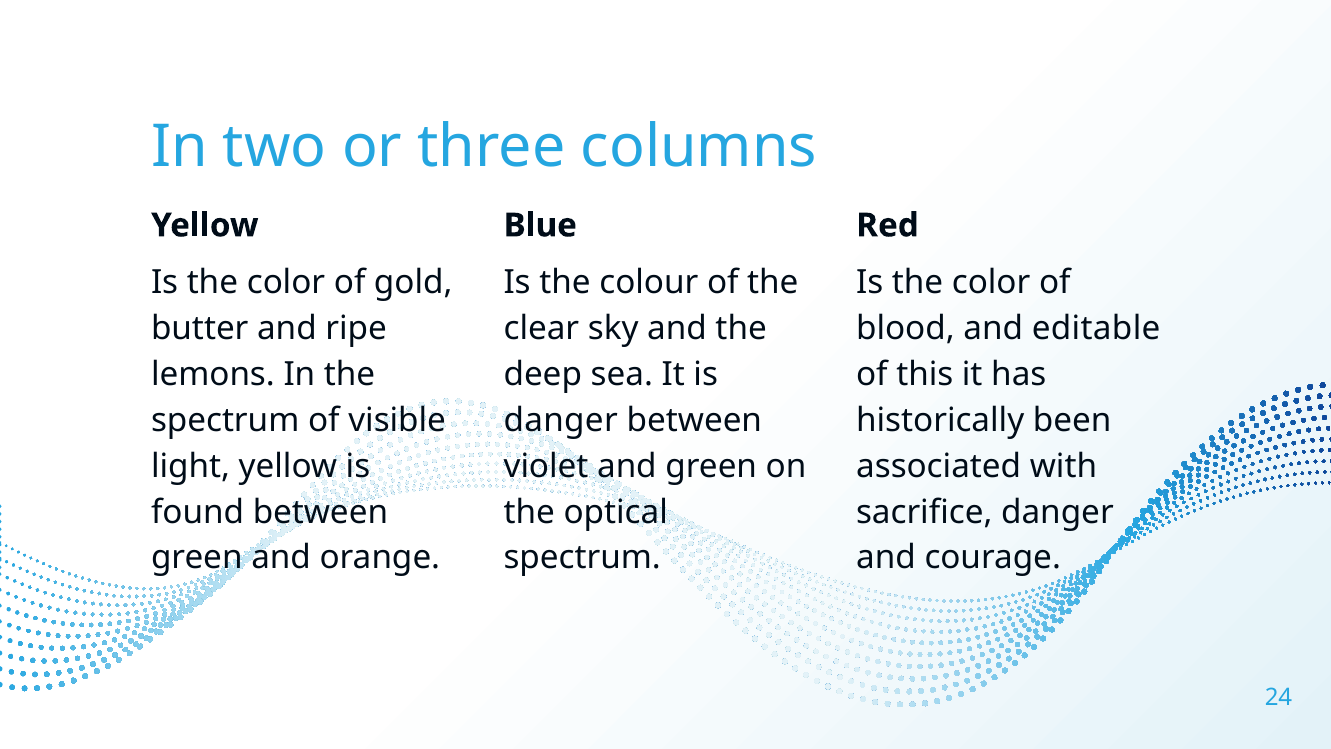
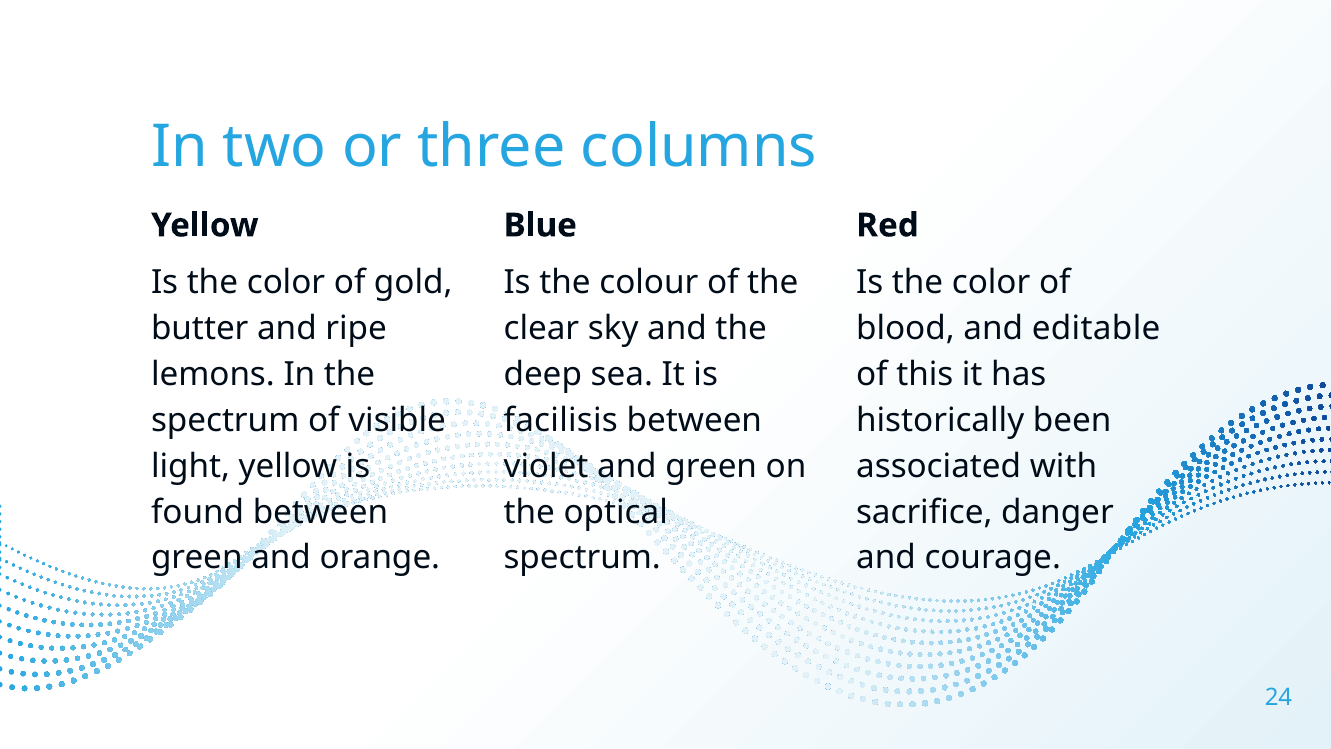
danger at (561, 420): danger -> facilisis
